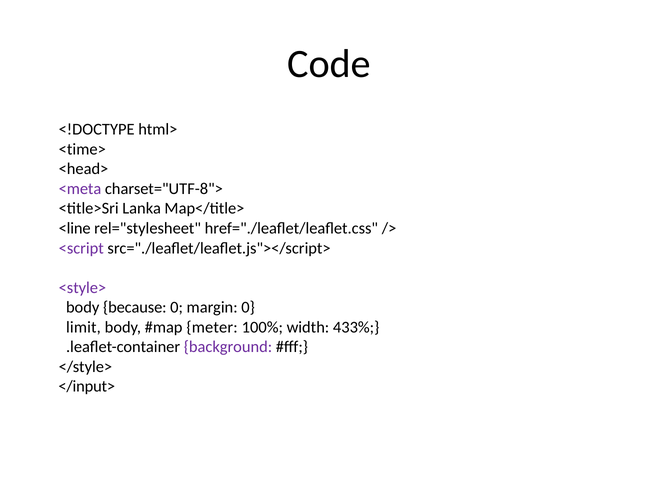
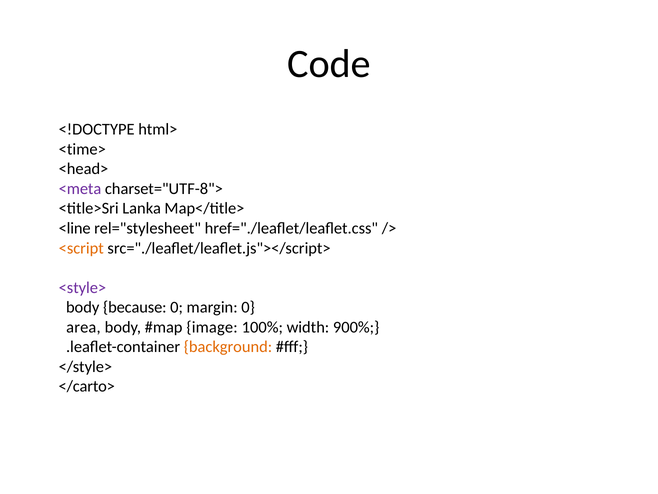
<script colour: purple -> orange
limit: limit -> area
meter: meter -> image
433%: 433% -> 900%
background colour: purple -> orange
</input>: </input> -> </carto>
